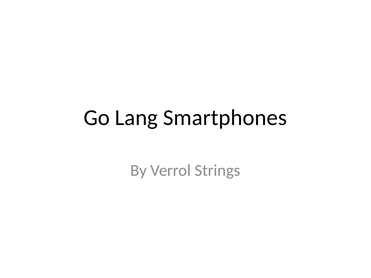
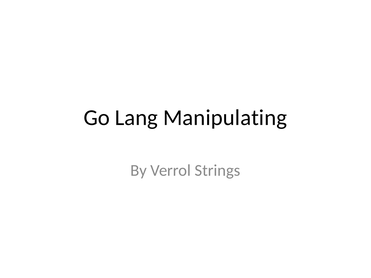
Smartphones: Smartphones -> Manipulating
